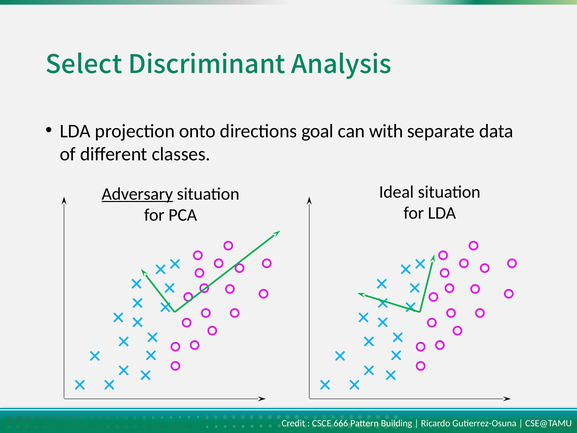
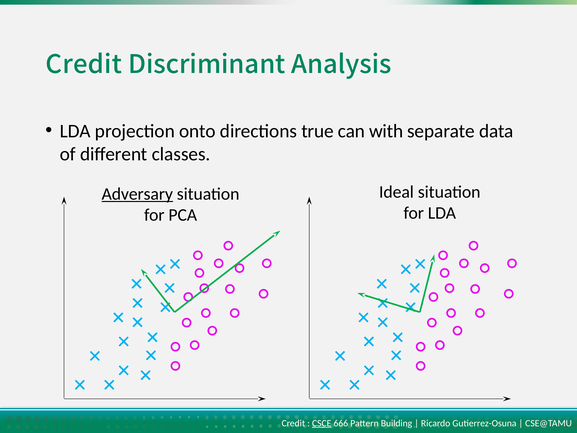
Select at (84, 65): Select -> Credit
goal: goal -> true
CSCE underline: none -> present
